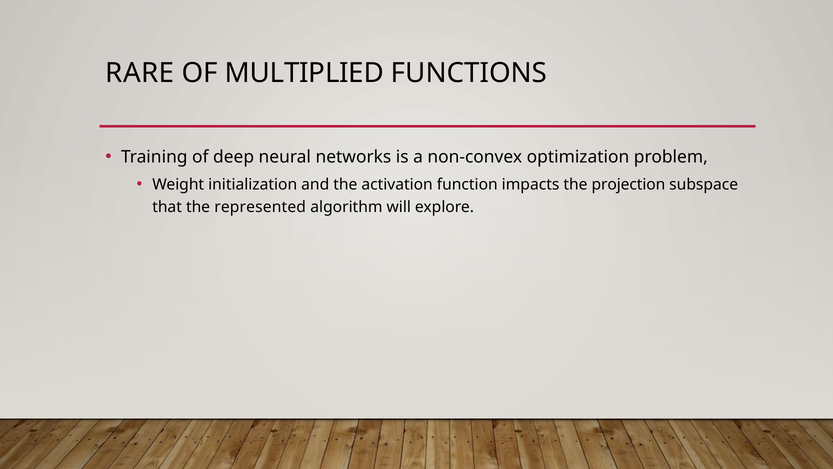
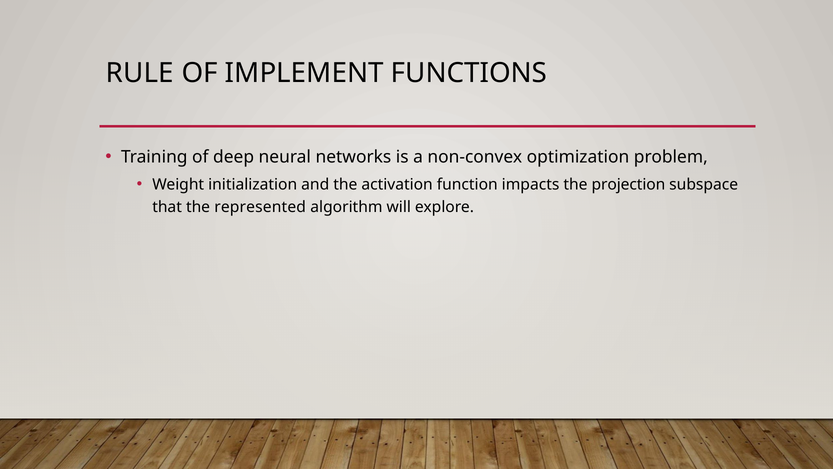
RARE: RARE -> RULE
MULTIPLIED: MULTIPLIED -> IMPLEMENT
